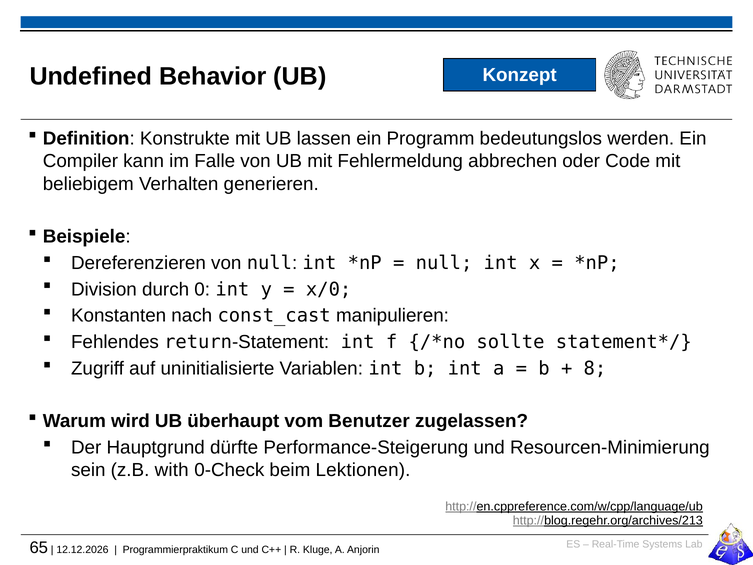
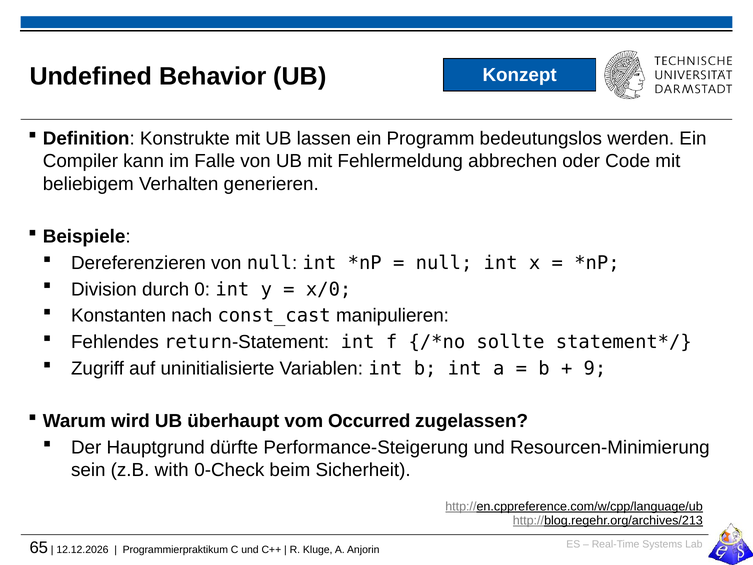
8: 8 -> 9
Benutzer: Benutzer -> Occurred
Lektionen: Lektionen -> Sicherheit
